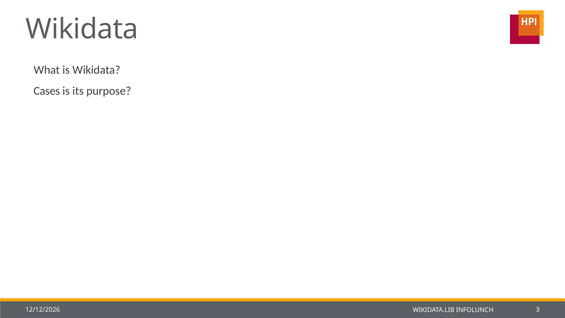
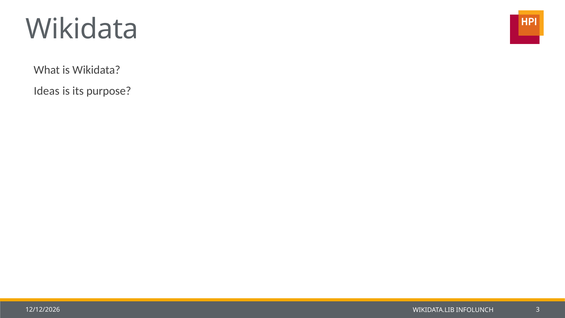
Cases: Cases -> Ideas
